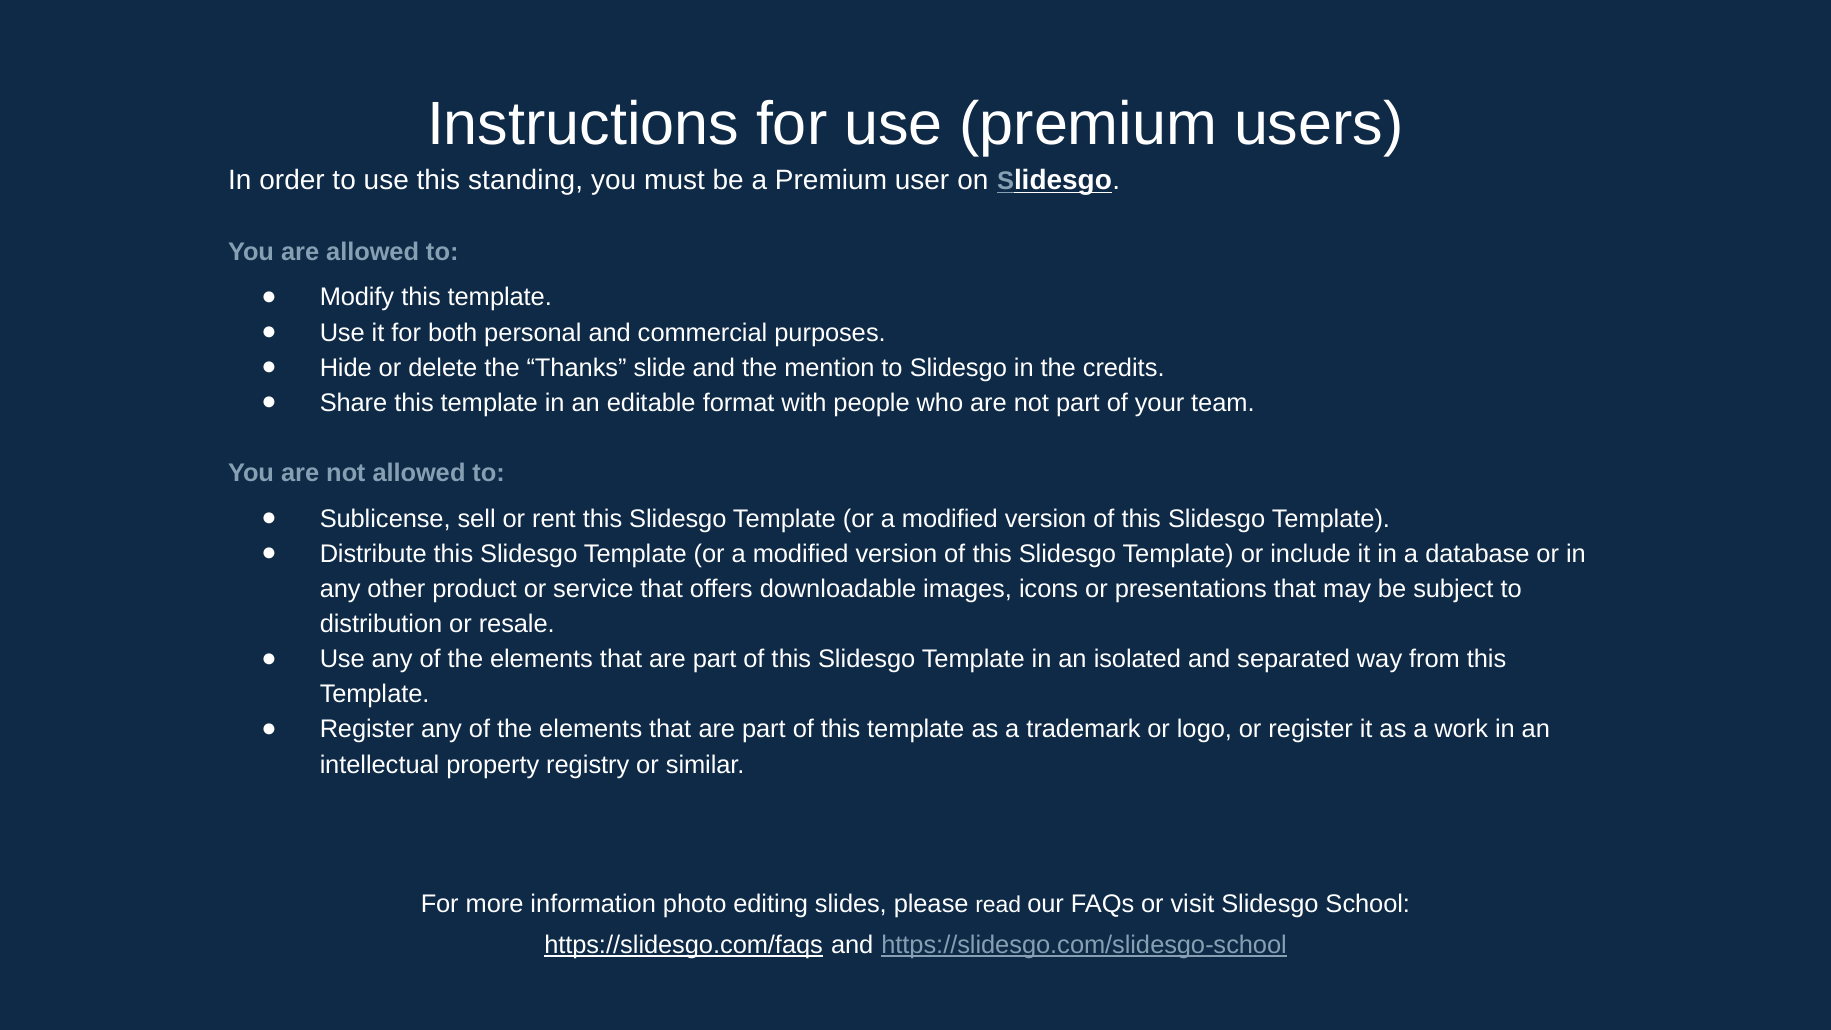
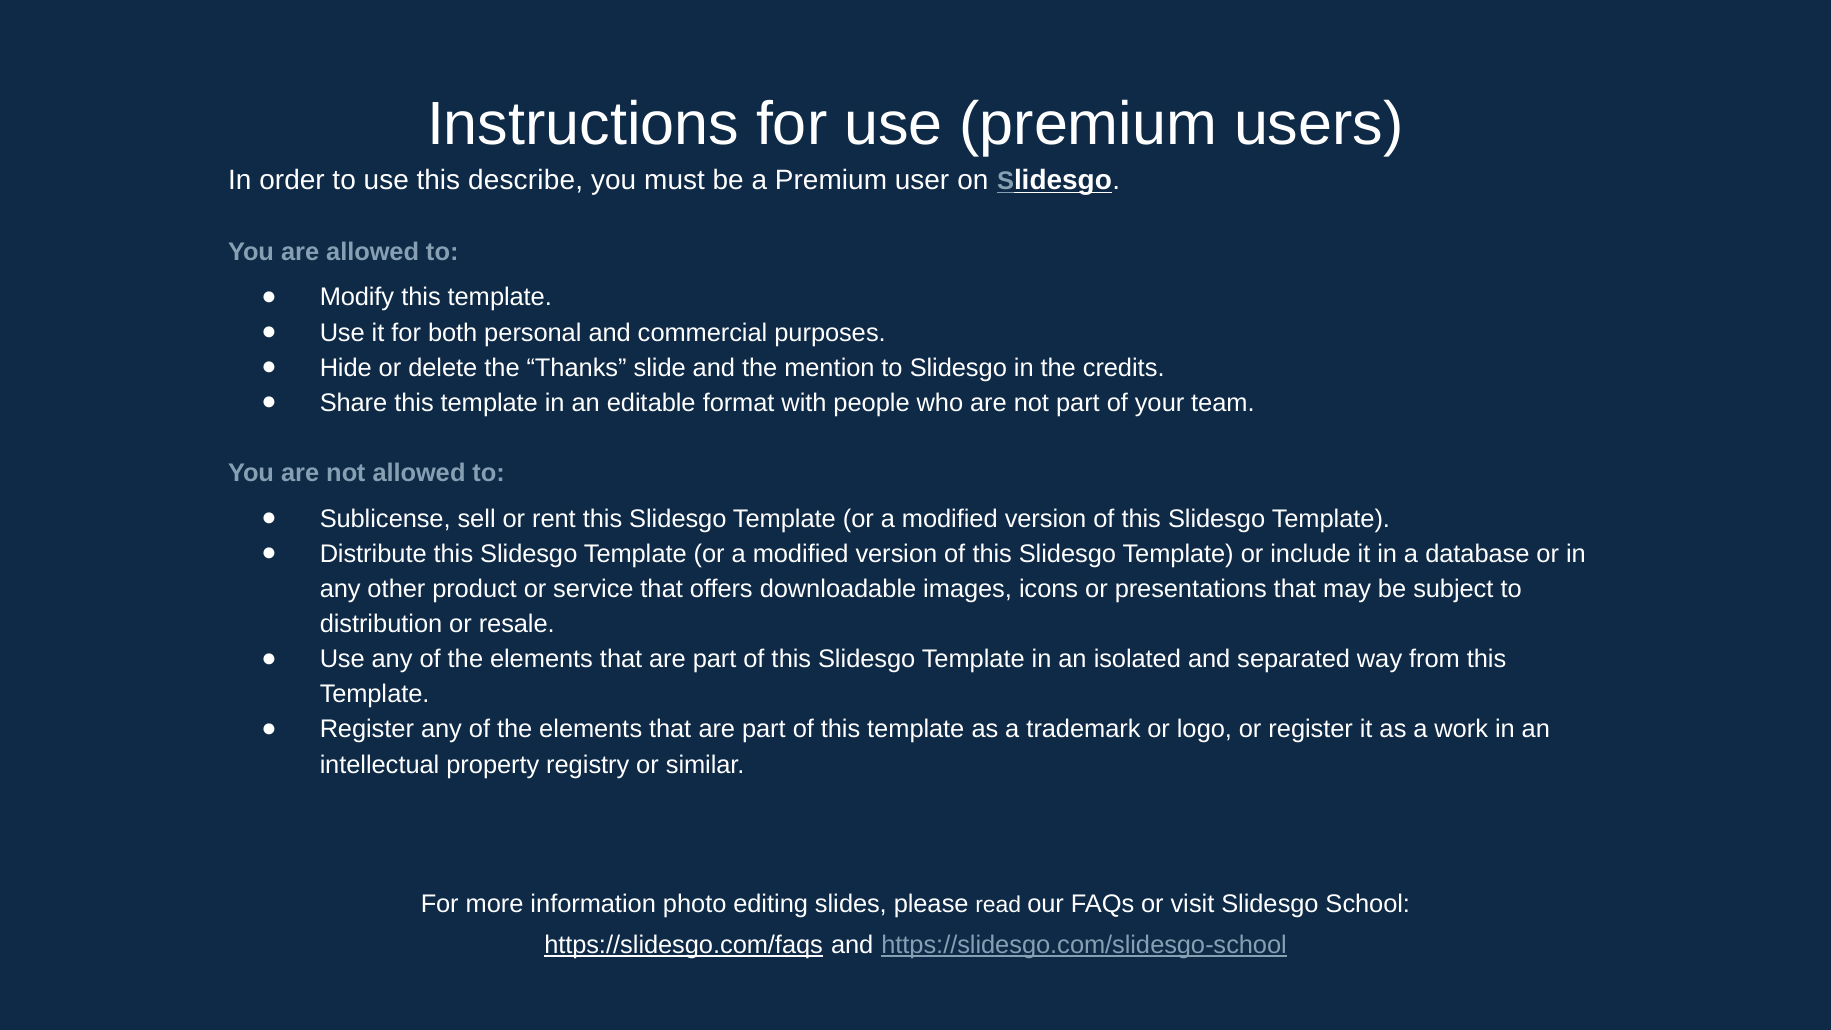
standing: standing -> describe
